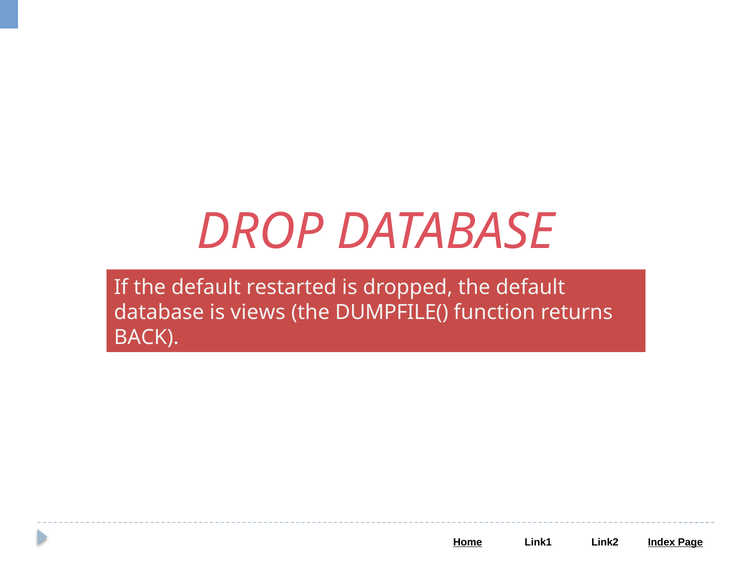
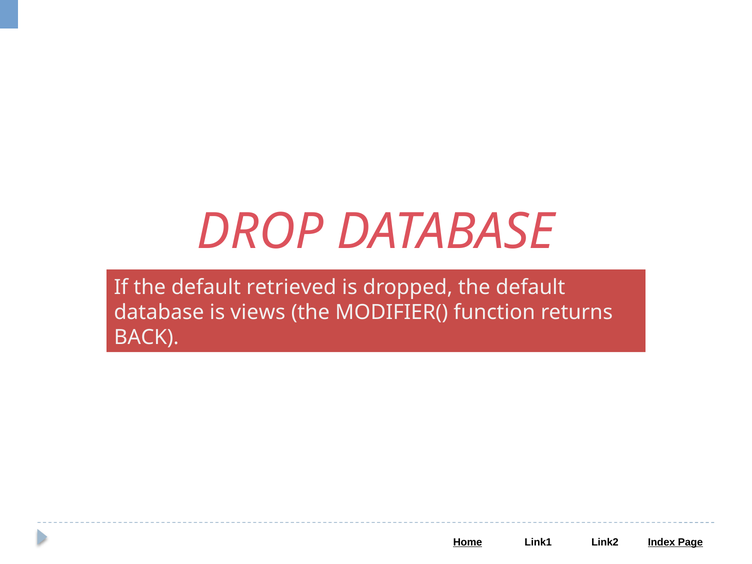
restarted: restarted -> retrieved
DUMPFILE(: DUMPFILE( -> MODIFIER(
